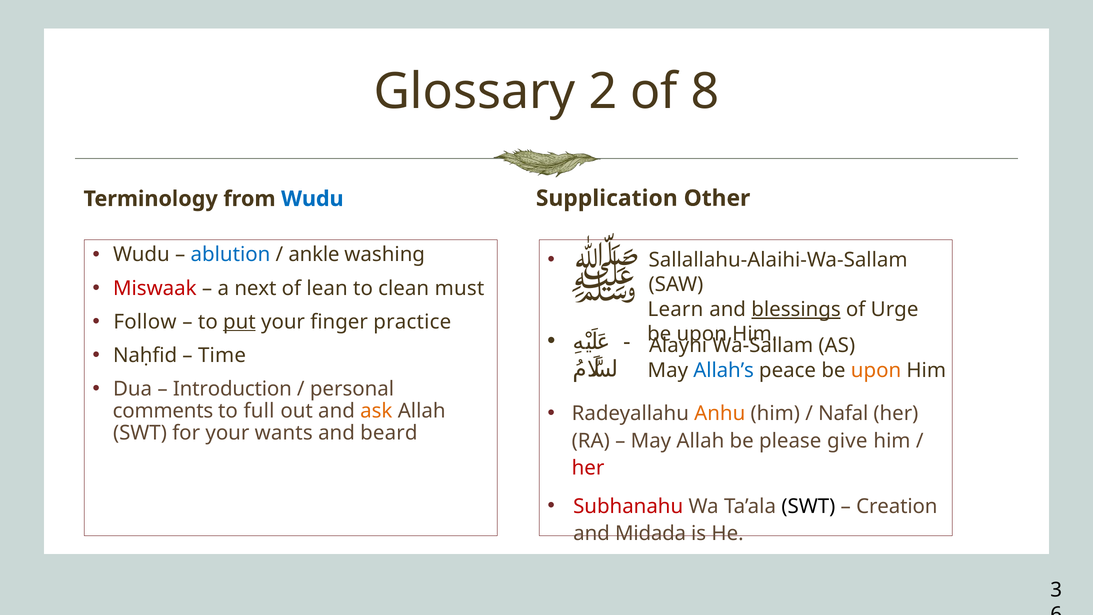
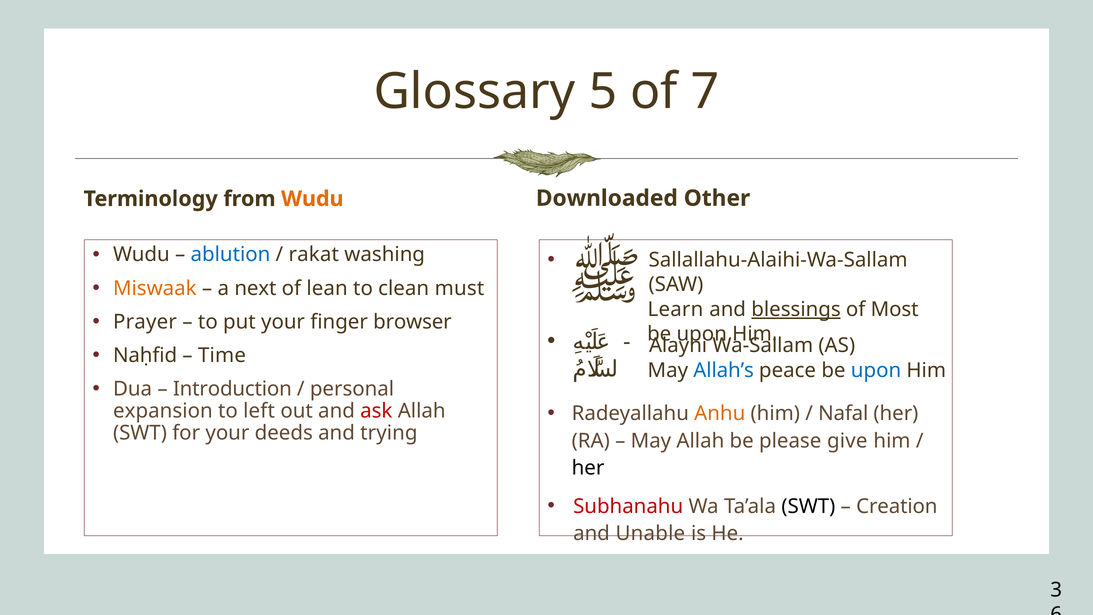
2: 2 -> 5
8: 8 -> 7
Supplication: Supplication -> Downloaded
Wudu at (312, 199) colour: blue -> orange
ankle: ankle -> rakat
Miswaak colour: red -> orange
Urge: Urge -> Most
Follow: Follow -> Prayer
put underline: present -> none
practice: practice -> browser
upon at (876, 370) colour: orange -> blue
comments: comments -> expansion
full: full -> left
ask colour: orange -> red
wants: wants -> deeds
beard: beard -> trying
her at (588, 468) colour: red -> black
Midada: Midada -> Unable
